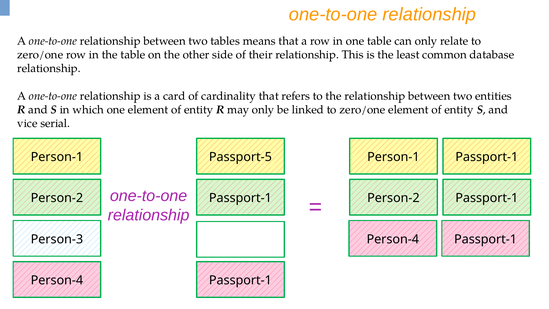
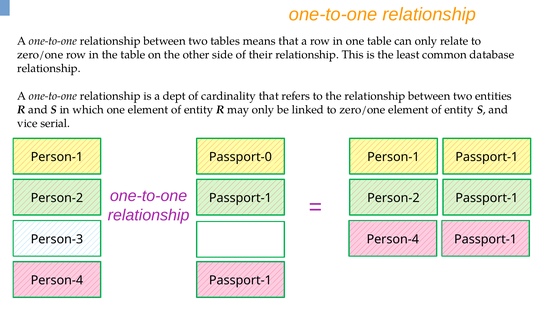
card: card -> dept
Passport-5: Passport-5 -> Passport-0
